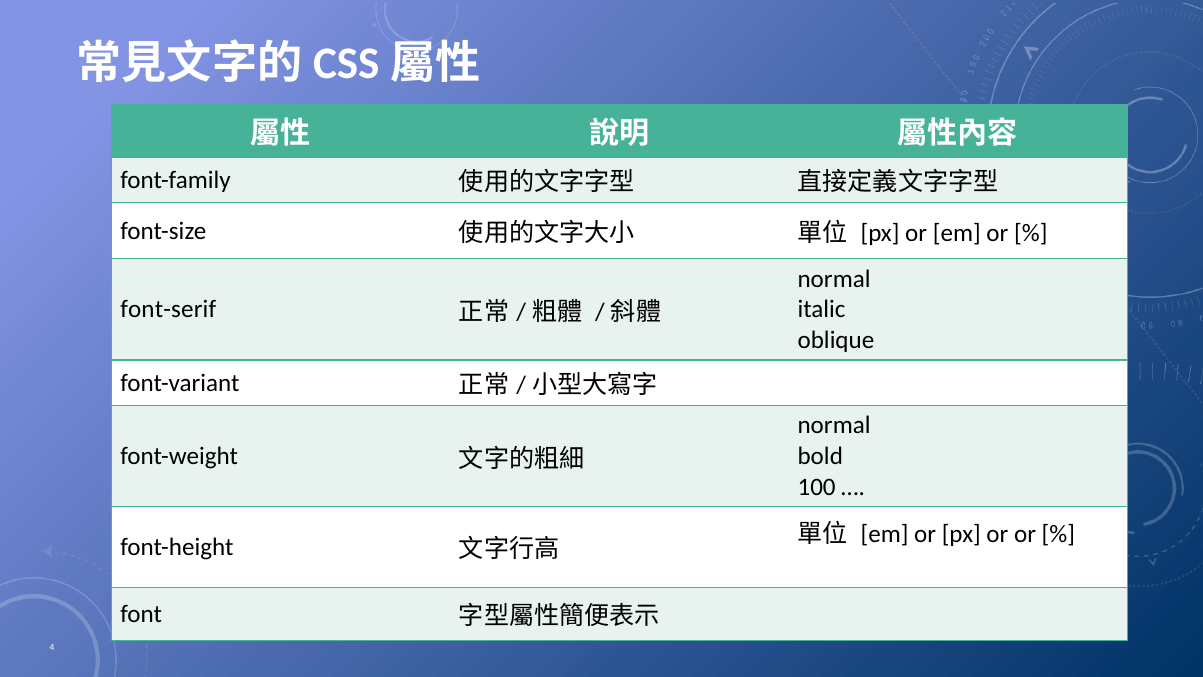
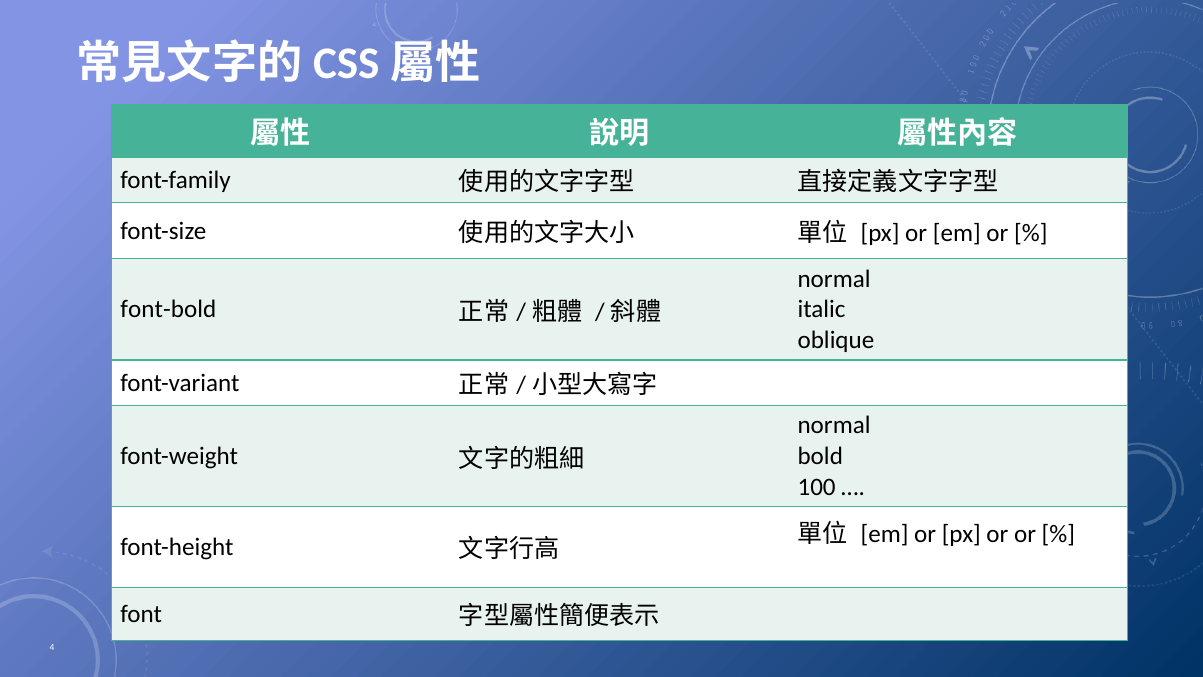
font-serif: font-serif -> font-bold
